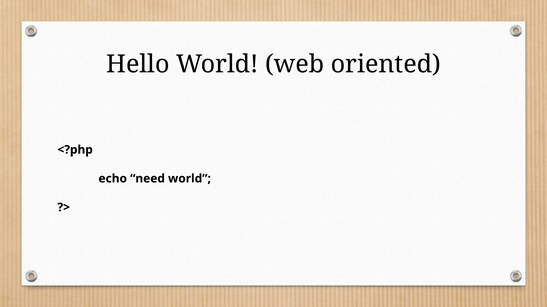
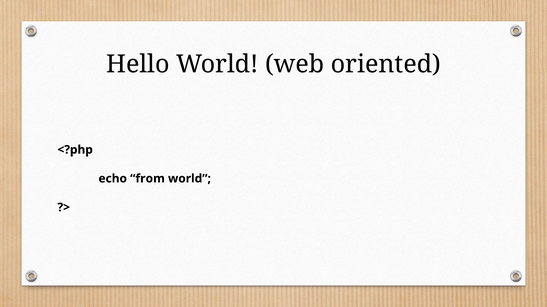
need: need -> from
